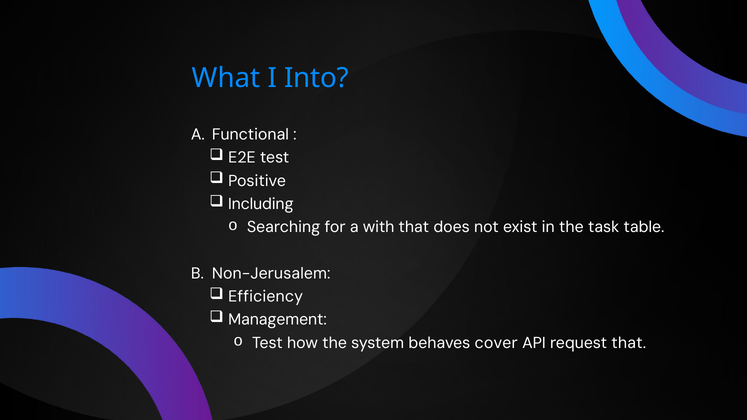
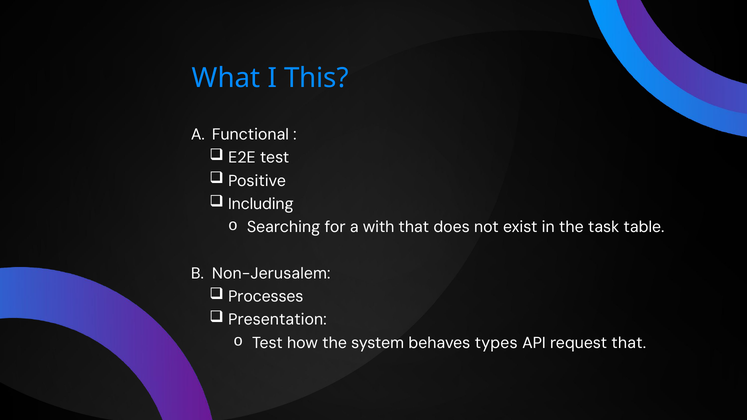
Into: Into -> This
Efficiency: Efficiency -> Processes
Management: Management -> Presentation
cover: cover -> types
